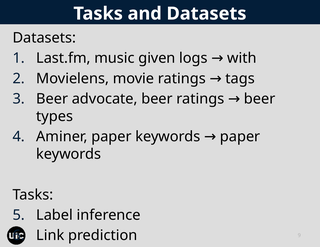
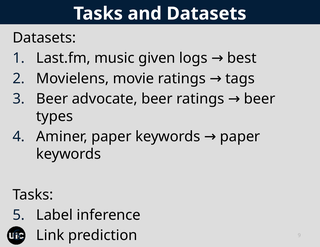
with: with -> best
